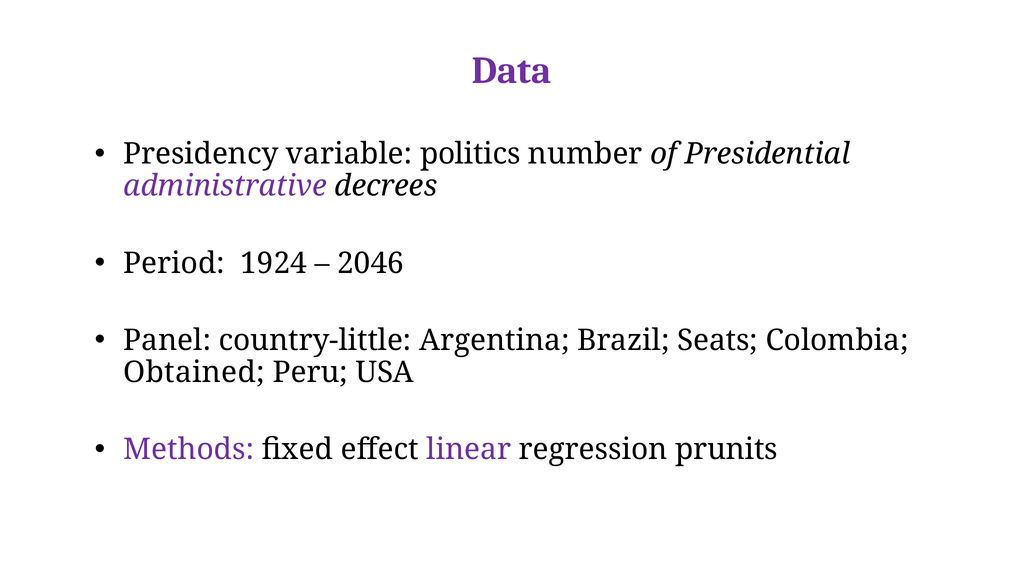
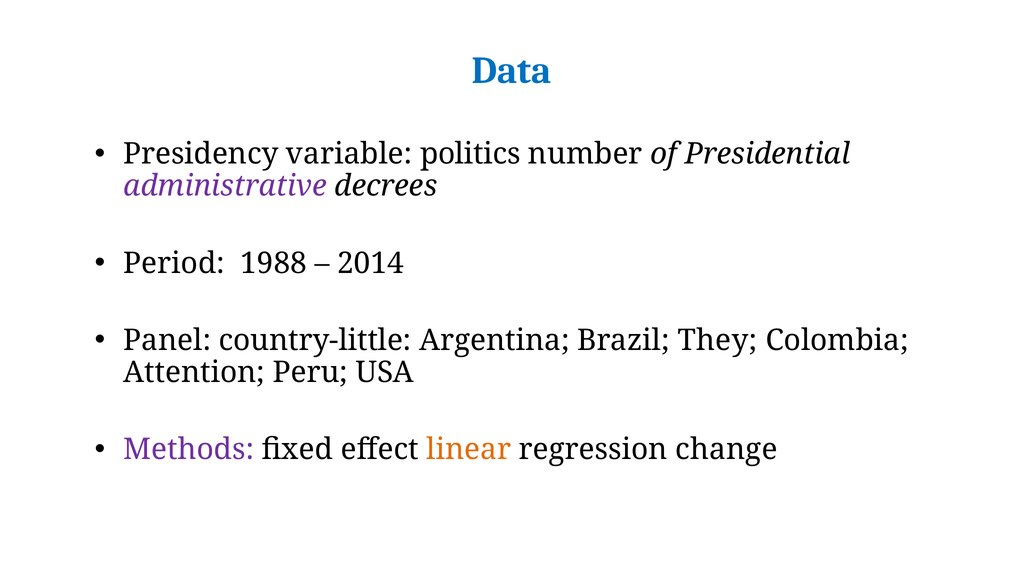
Data colour: purple -> blue
1924: 1924 -> 1988
2046: 2046 -> 2014
Seats: Seats -> They
Obtained: Obtained -> Attention
linear colour: purple -> orange
prunits: prunits -> change
